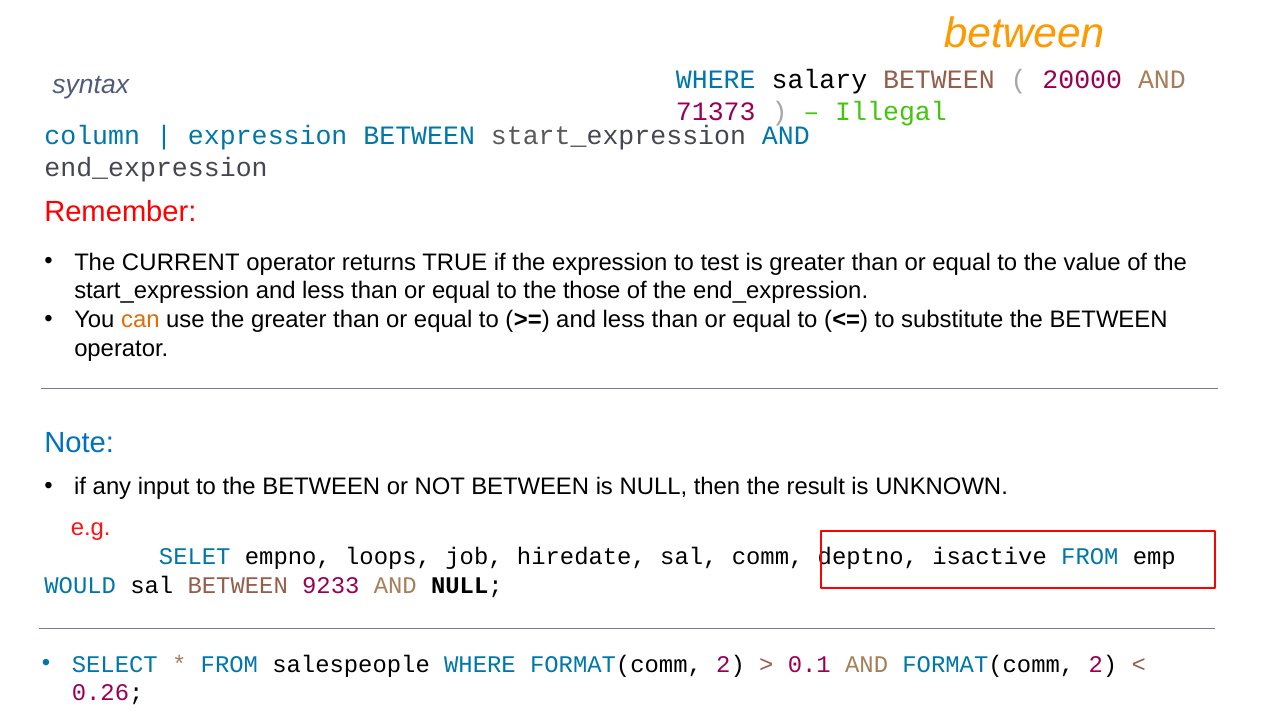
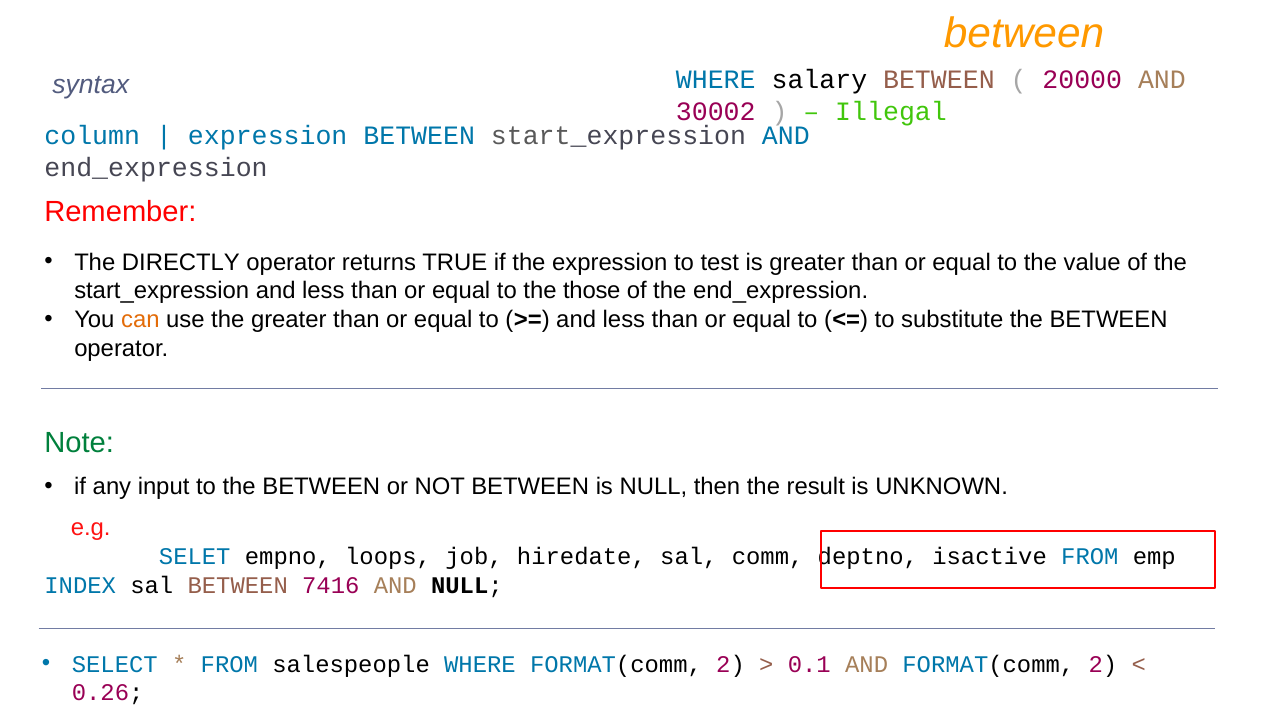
71373: 71373 -> 30002
CURRENT: CURRENT -> DIRECTLY
Note colour: blue -> green
WOULD: WOULD -> INDEX
9233: 9233 -> 7416
